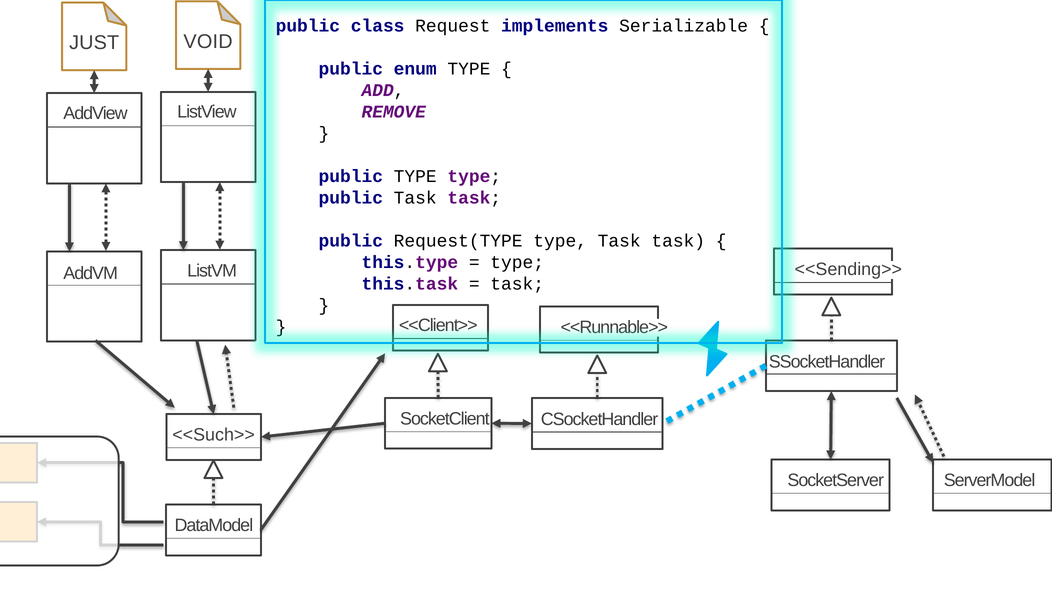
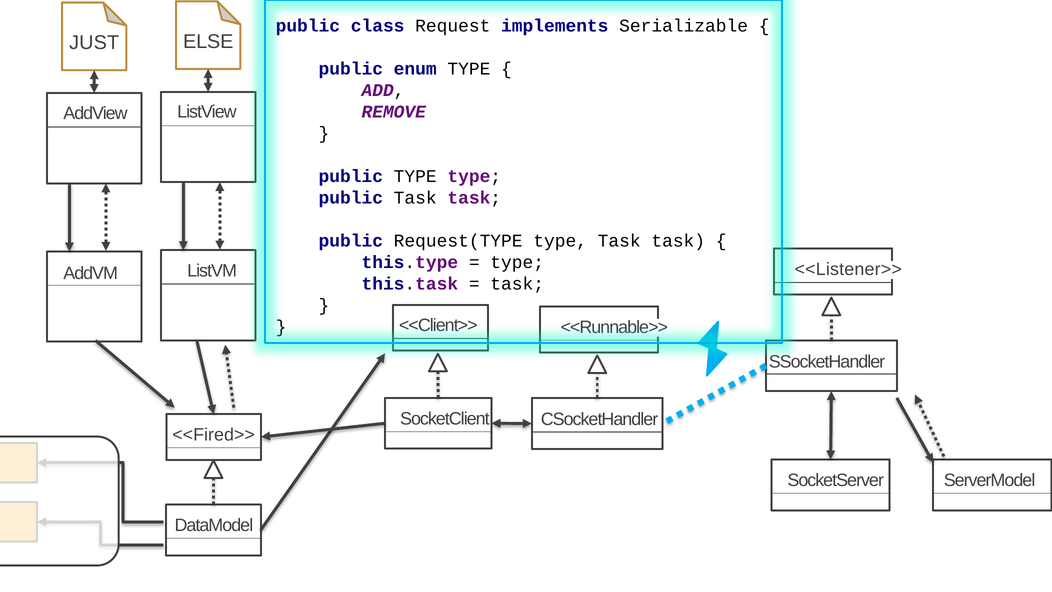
VOID: VOID -> ELSE
<<Sending>>: <<Sending>> -> <<Listener>>
<<Such>>: <<Such>> -> <<Fired>>
